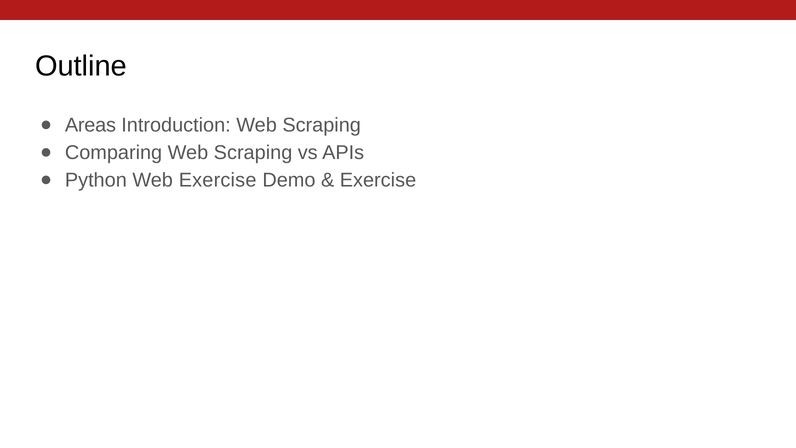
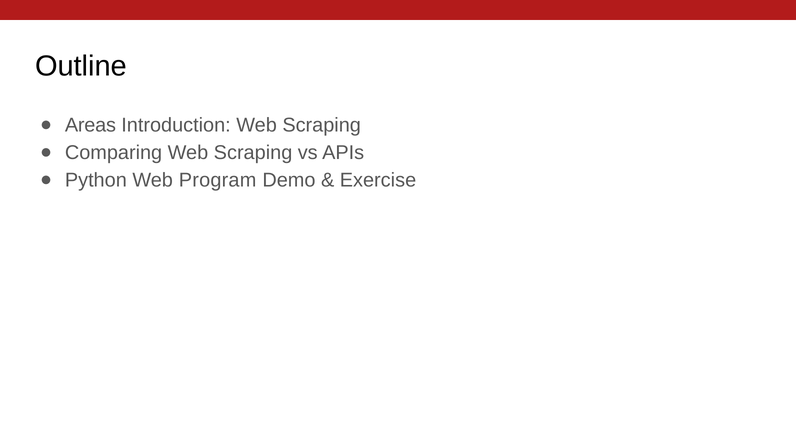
Web Exercise: Exercise -> Program
